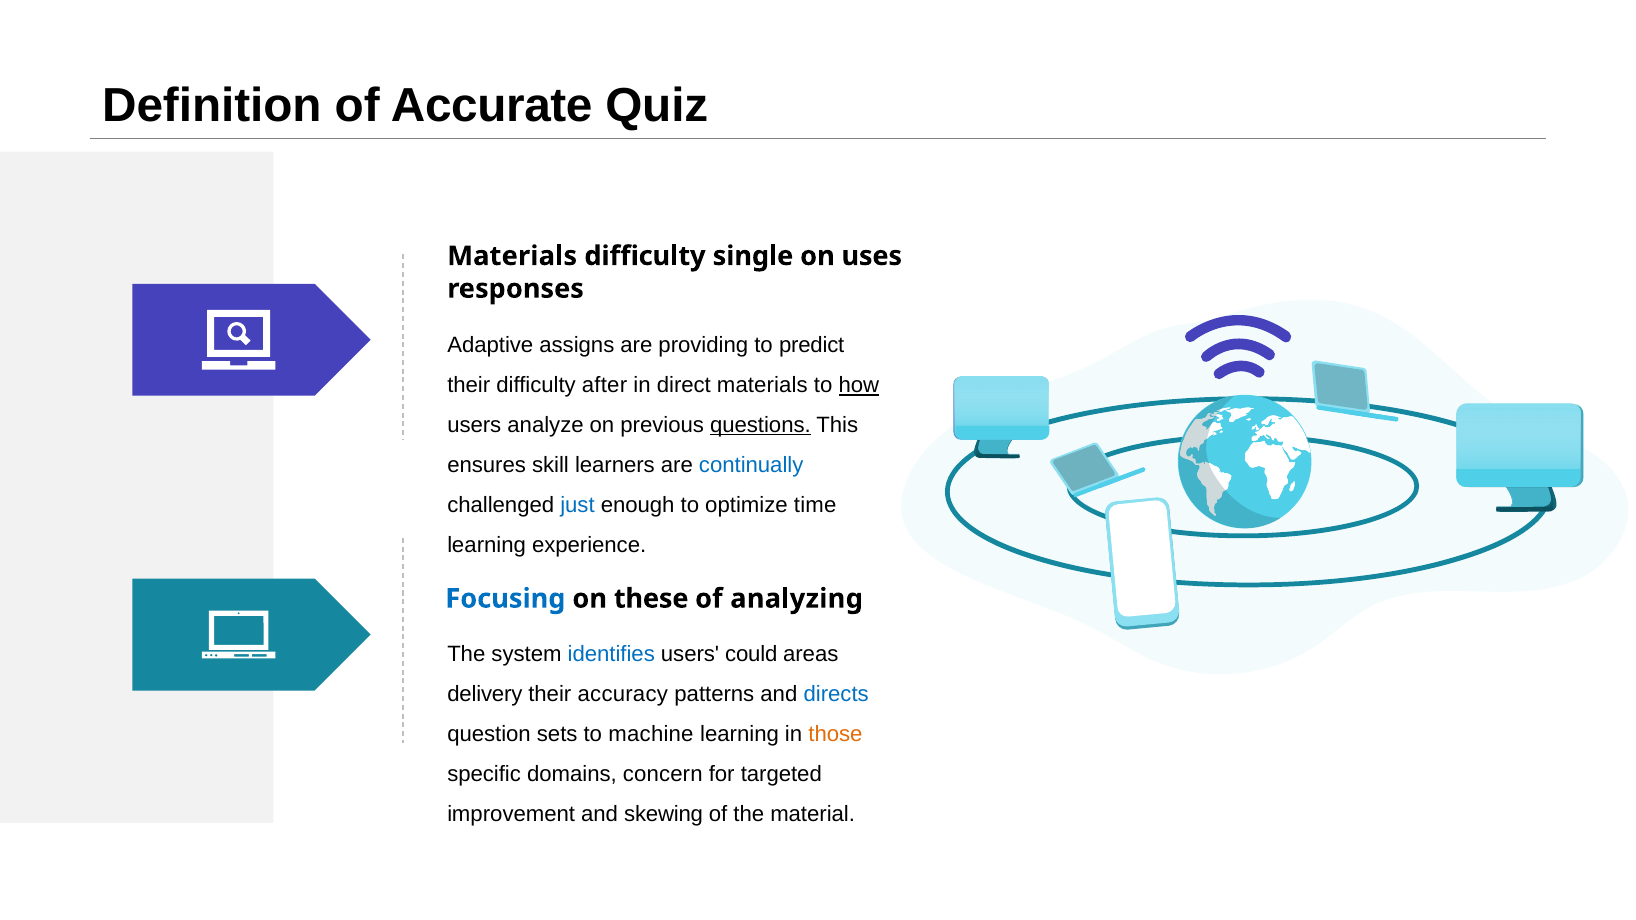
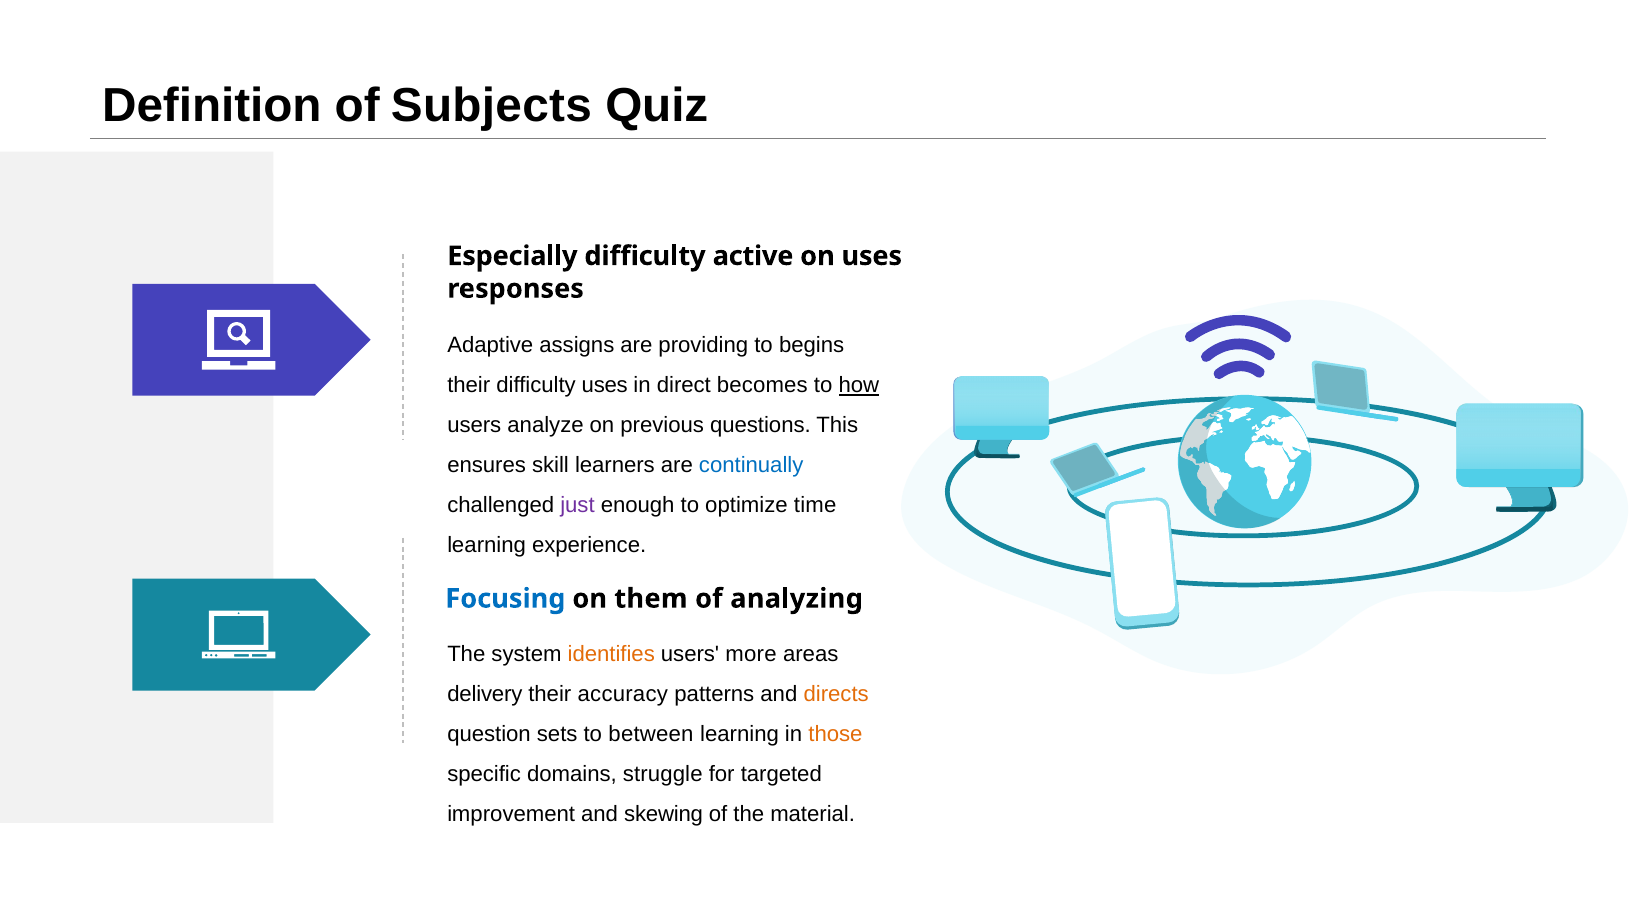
Accurate: Accurate -> Subjects
Materials at (512, 256): Materials -> Especially
single: single -> active
predict: predict -> begins
difficulty after: after -> uses
direct materials: materials -> becomes
questions underline: present -> none
just colour: blue -> purple
these: these -> them
identifies colour: blue -> orange
could: could -> more
directs colour: blue -> orange
machine: machine -> between
concern: concern -> struggle
